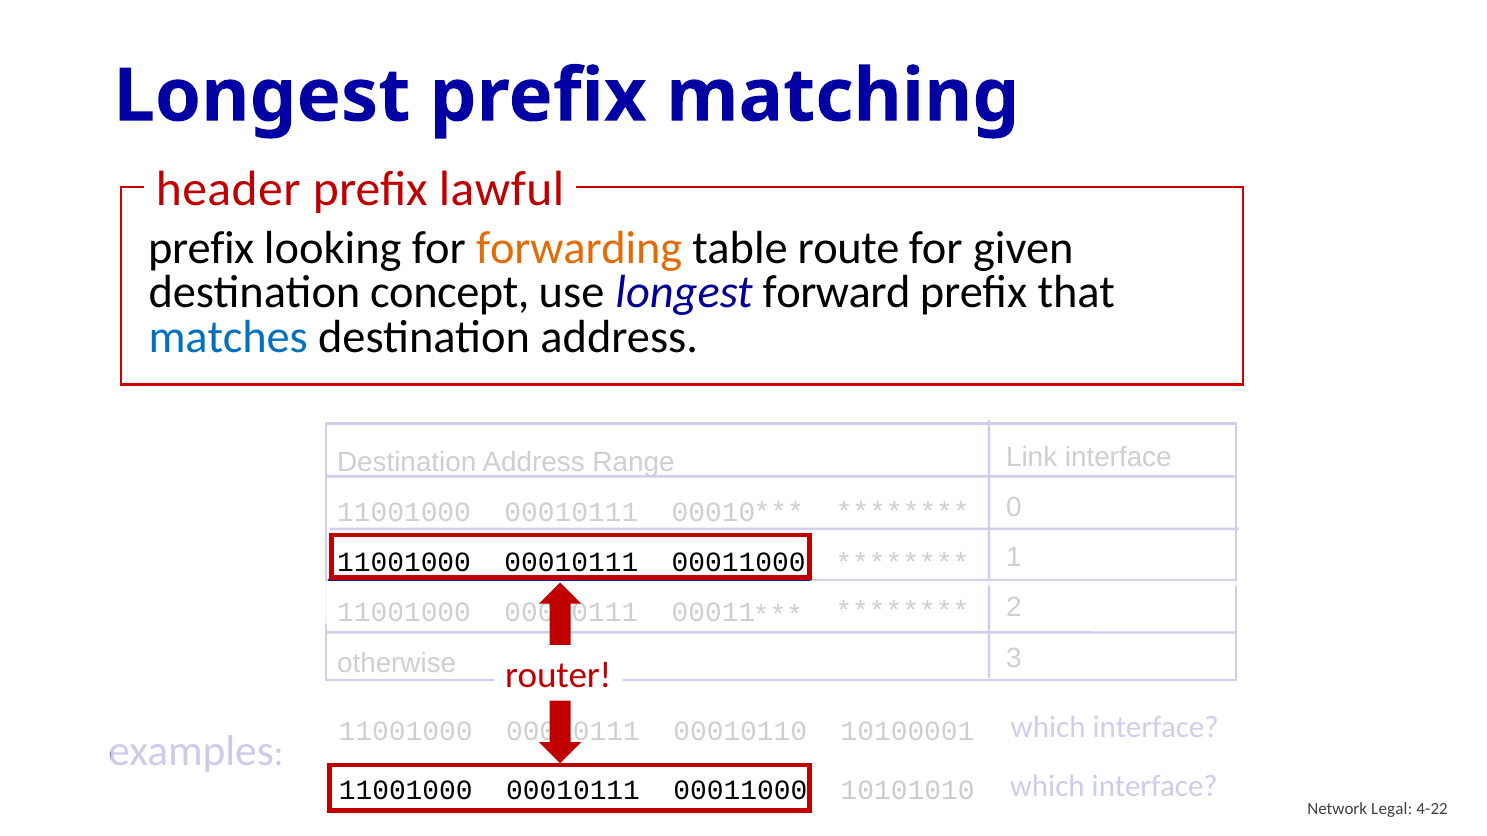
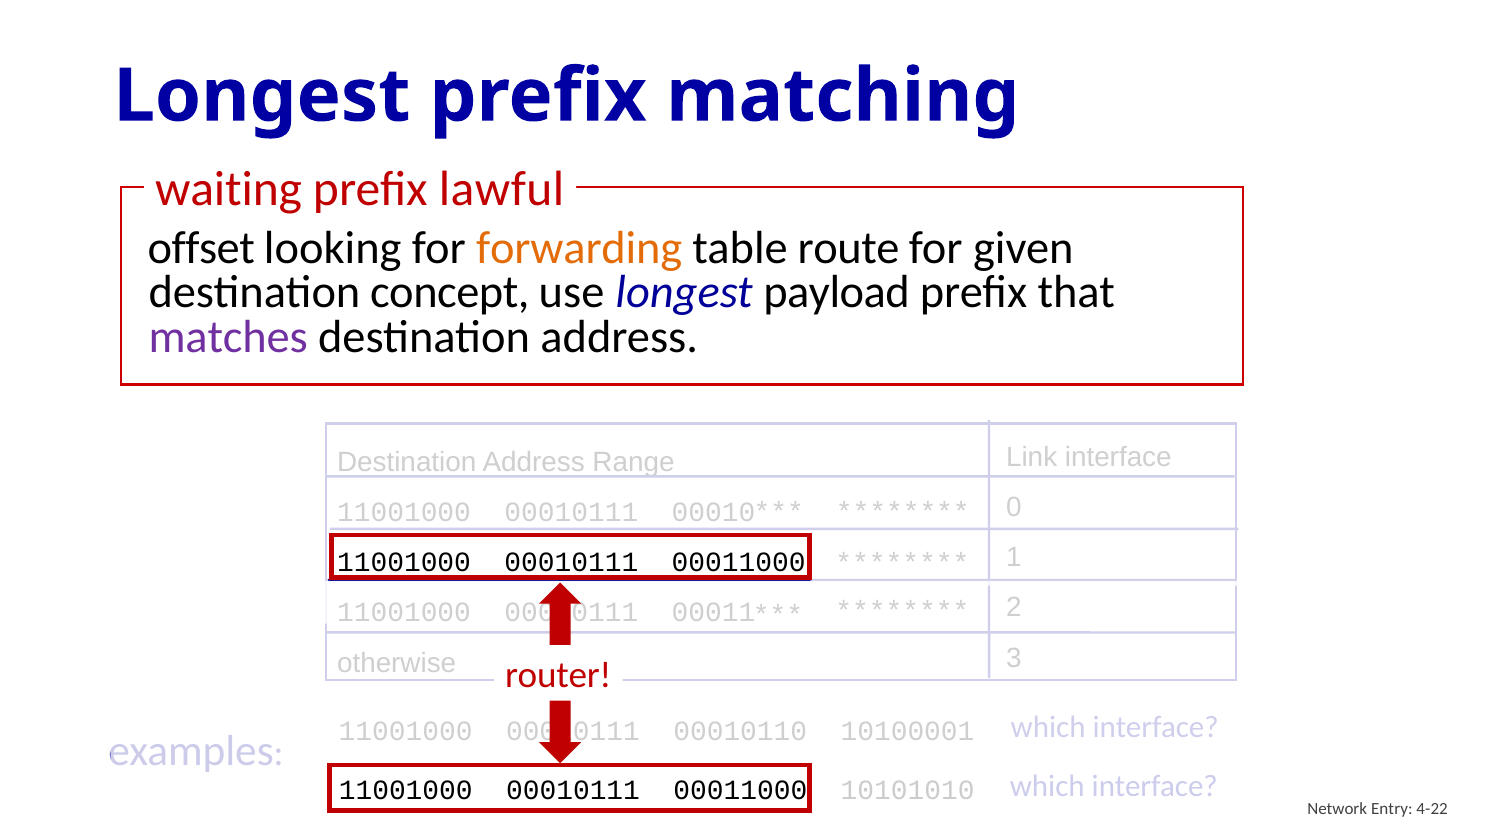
header: header -> waiting
prefix at (201, 248): prefix -> offset
forward: forward -> payload
matches colour: blue -> purple
Legal: Legal -> Entry
